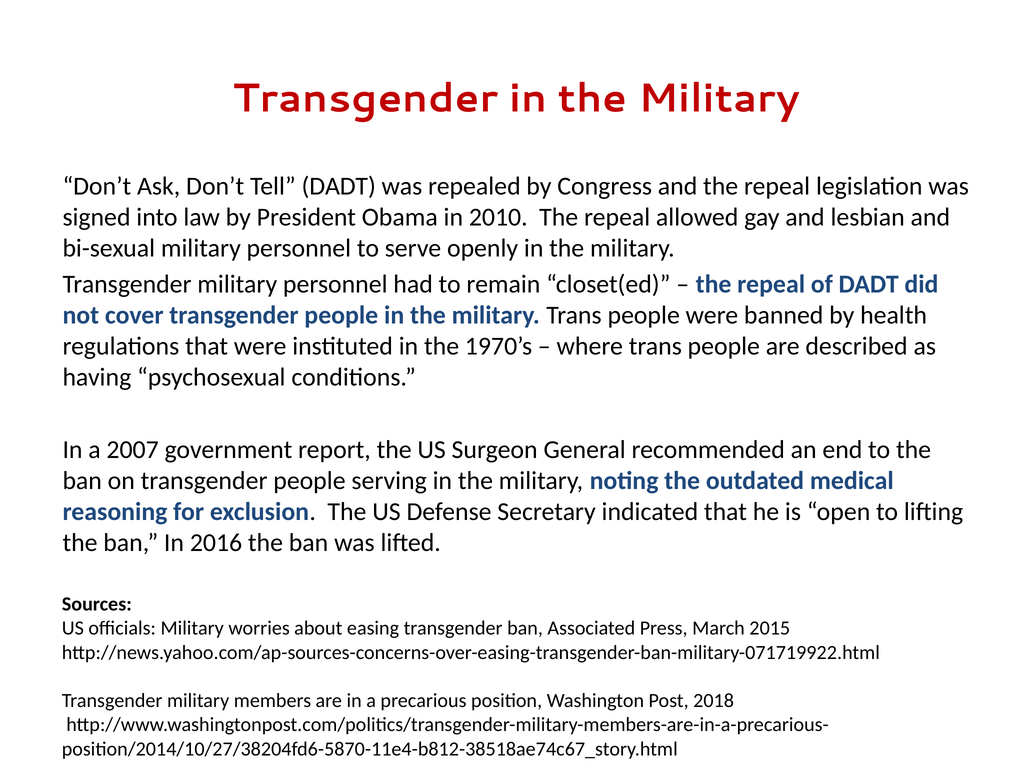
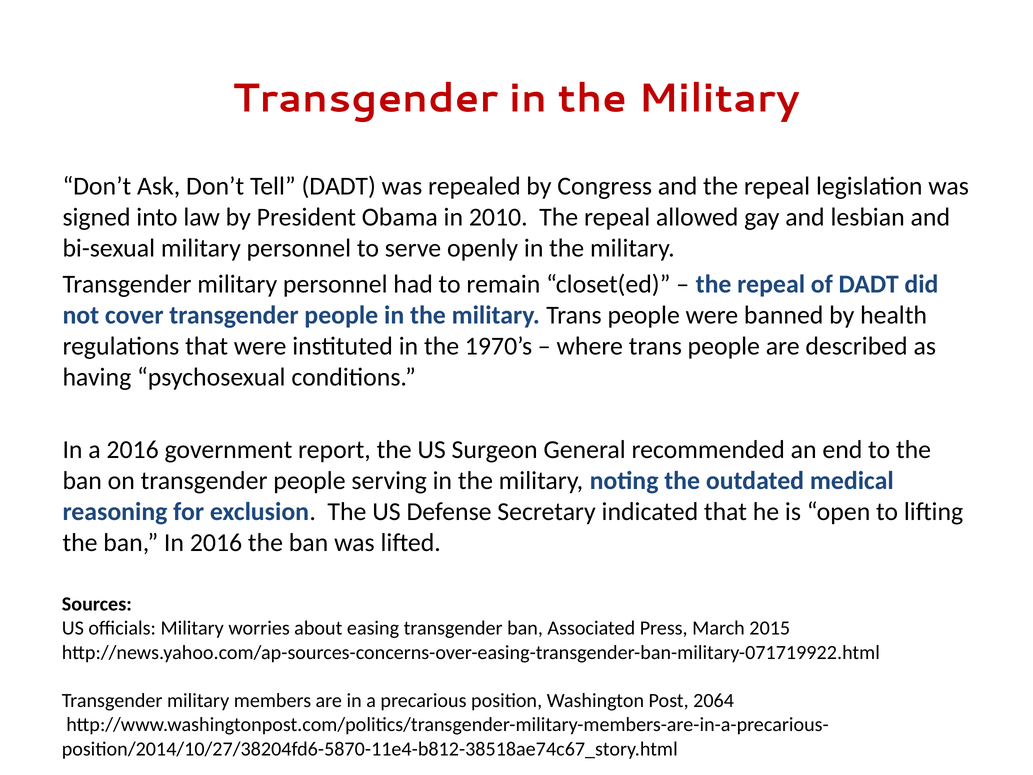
a 2007: 2007 -> 2016
2018: 2018 -> 2064
